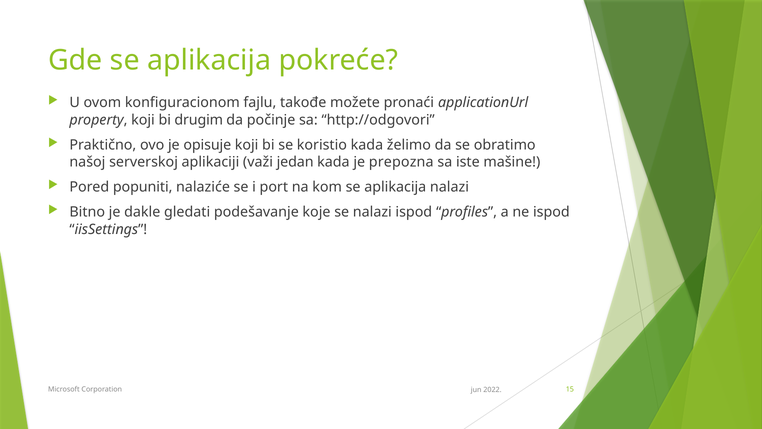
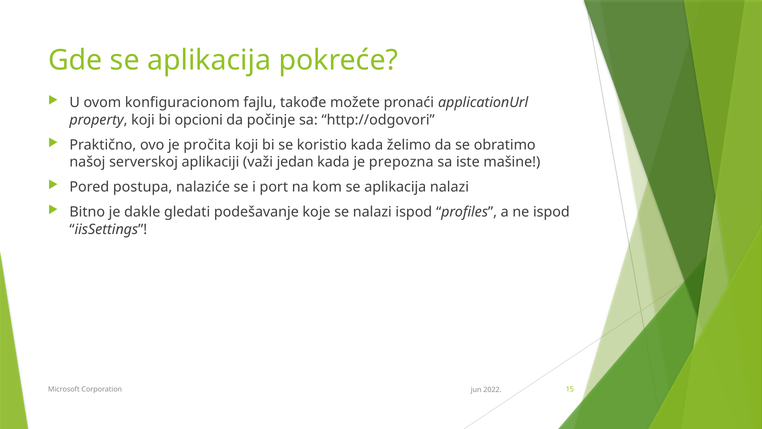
drugim: drugim -> opcioni
opisuje: opisuje -> pročita
popuniti: popuniti -> postupa
